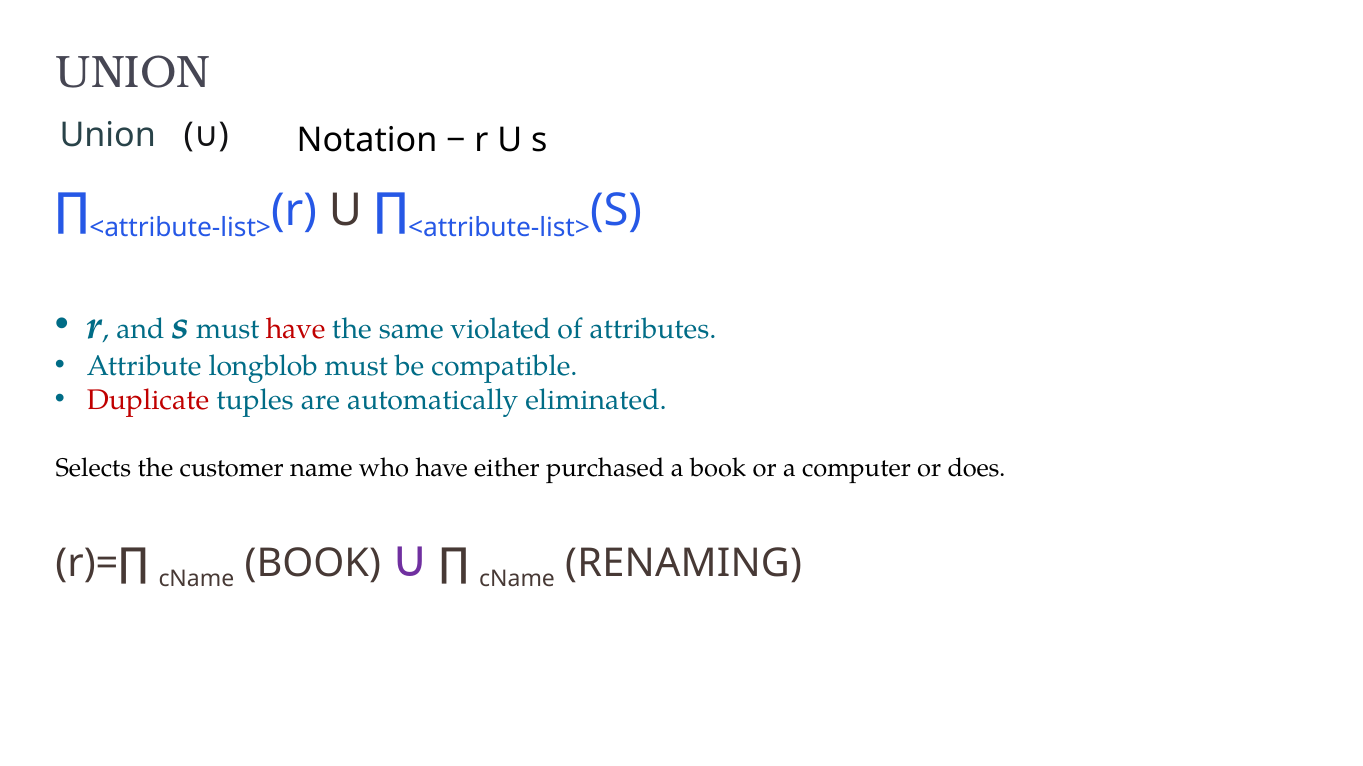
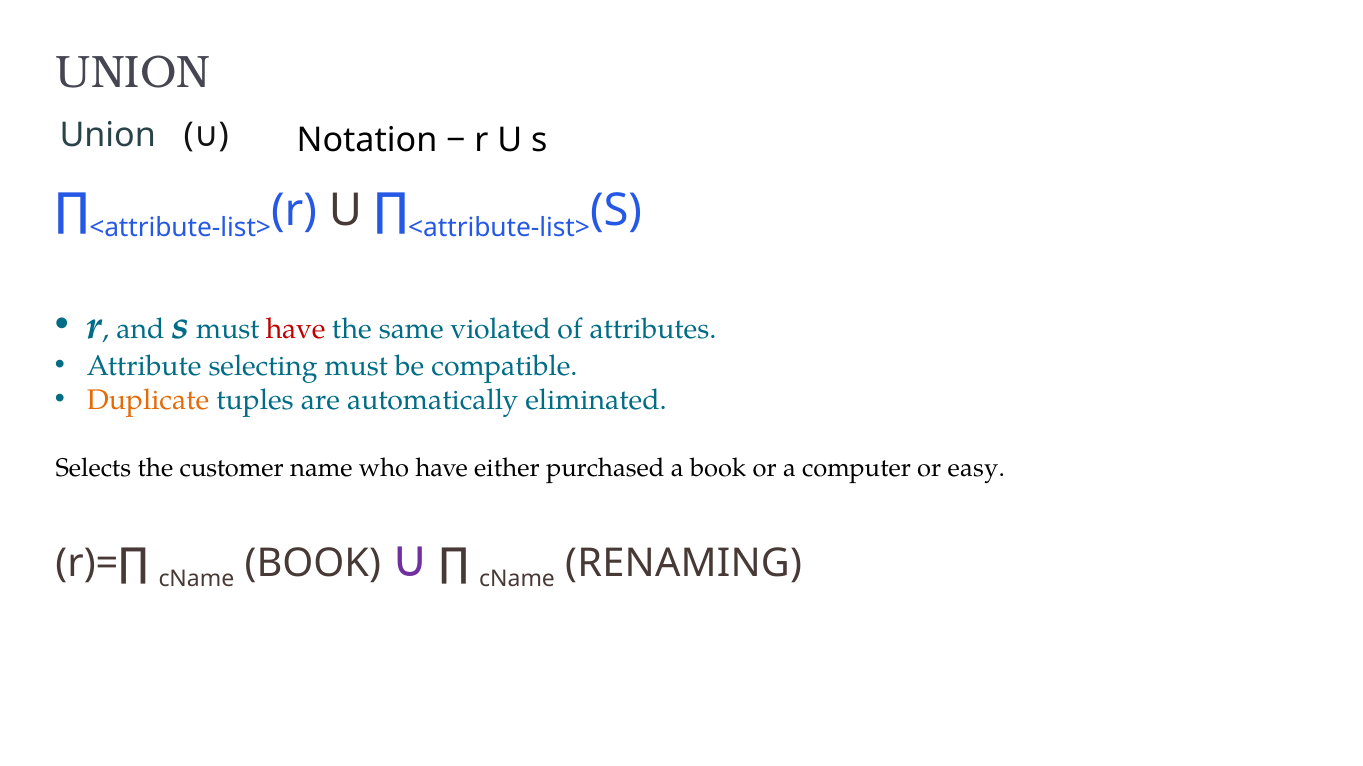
longblob: longblob -> selecting
Duplicate colour: red -> orange
does: does -> easy
